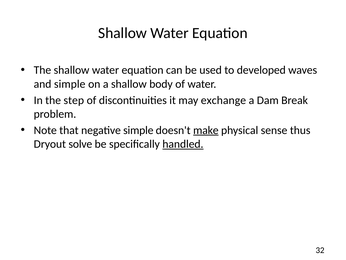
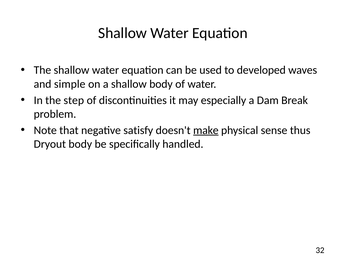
exchange: exchange -> especially
negative simple: simple -> satisfy
Dryout solve: solve -> body
handled underline: present -> none
